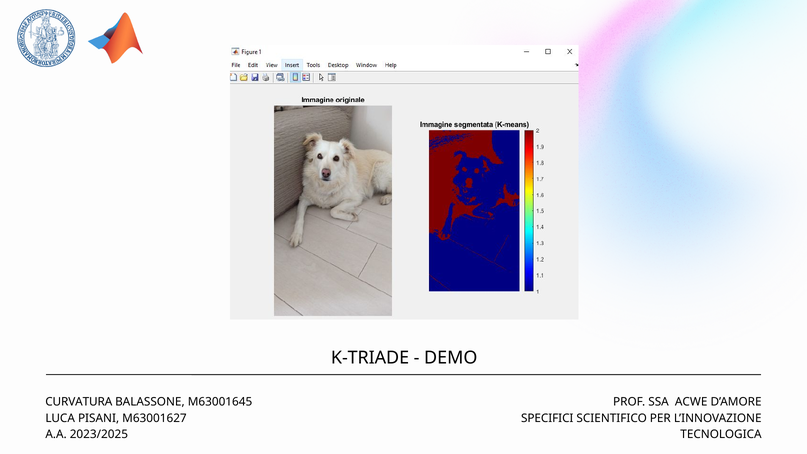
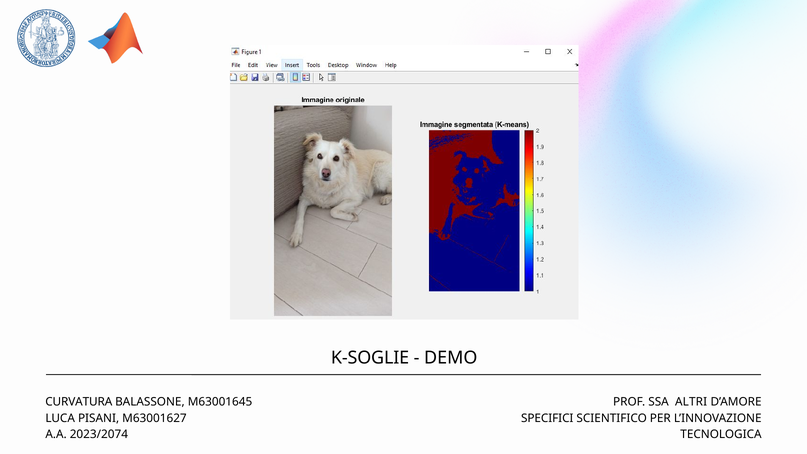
K-TRIADE: K-TRIADE -> K-SOGLIE
ACWE: ACWE -> ALTRI
2023/2025: 2023/2025 -> 2023/2074
